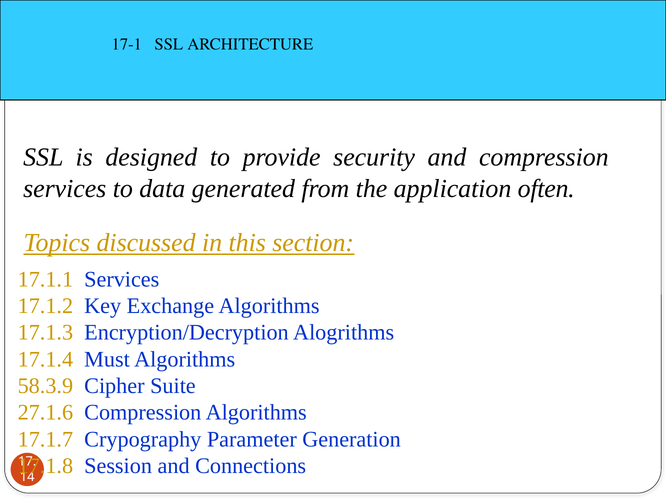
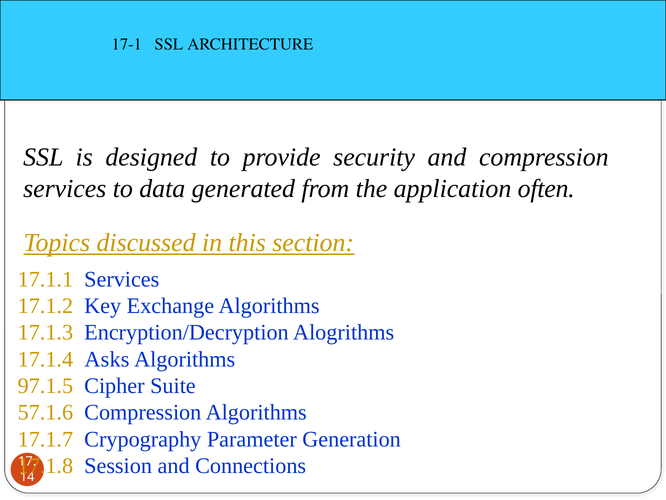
Must: Must -> Asks
58.3.9: 58.3.9 -> 97.1.5
27.1.6: 27.1.6 -> 57.1.6
